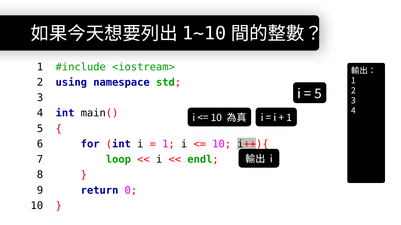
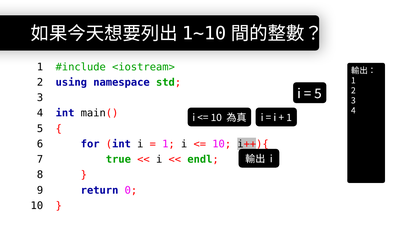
loop: loop -> true
